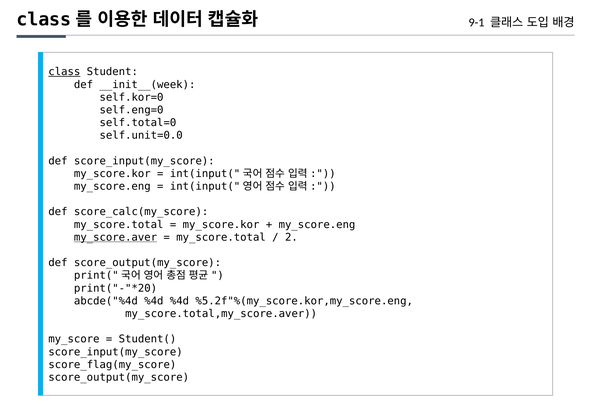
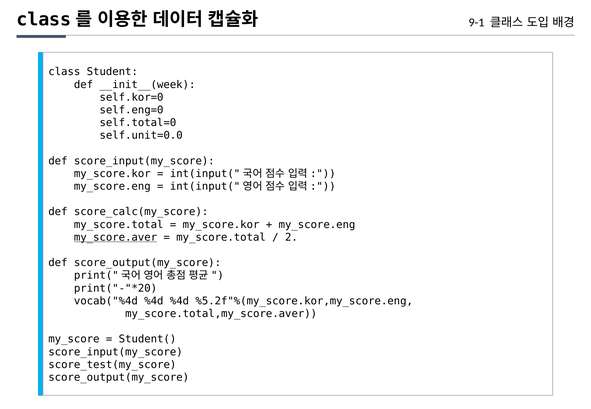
class underline: present -> none
abcde("%4d: abcde("%4d -> vocab("%4d
score_flag(my_score: score_flag(my_score -> score_test(my_score
